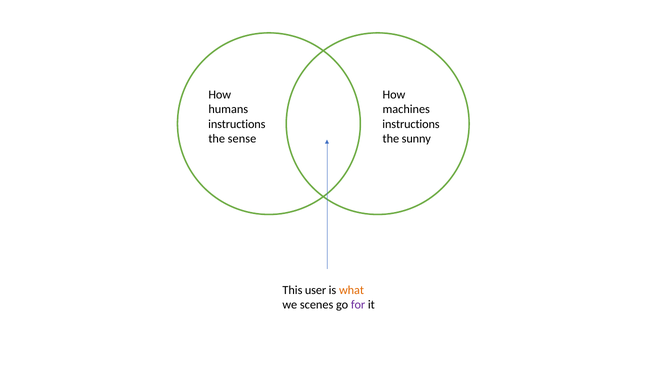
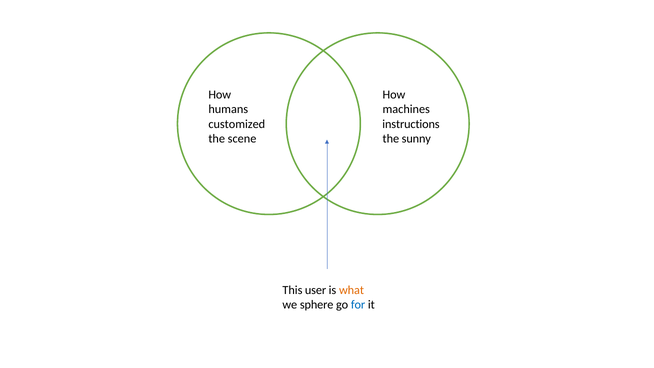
instructions at (237, 124): instructions -> customized
sense: sense -> scene
scenes: scenes -> sphere
for colour: purple -> blue
